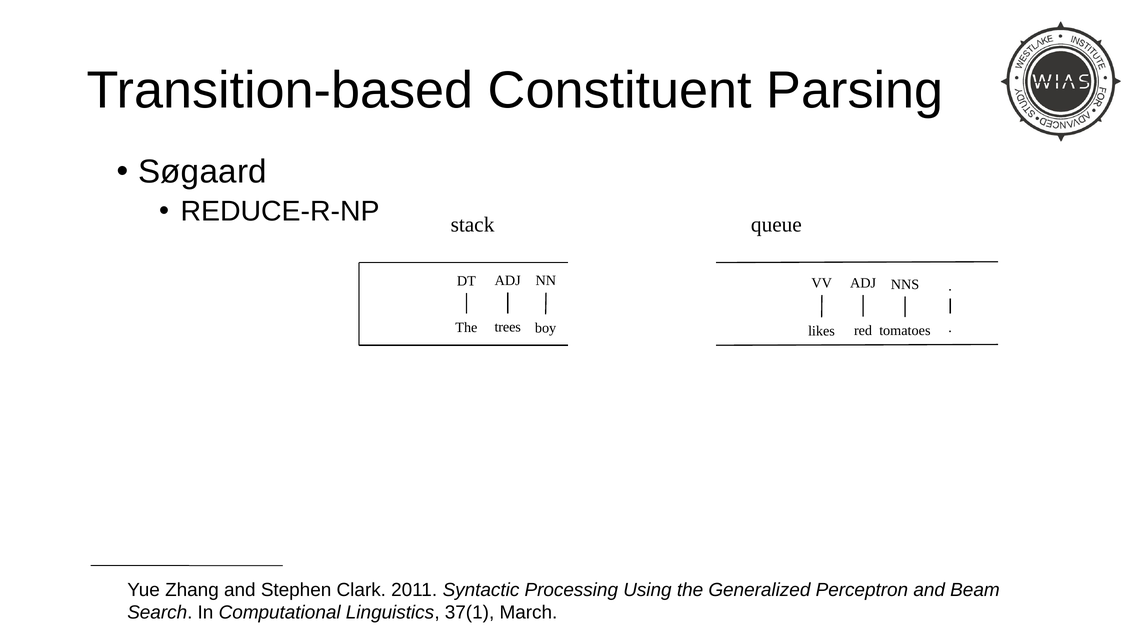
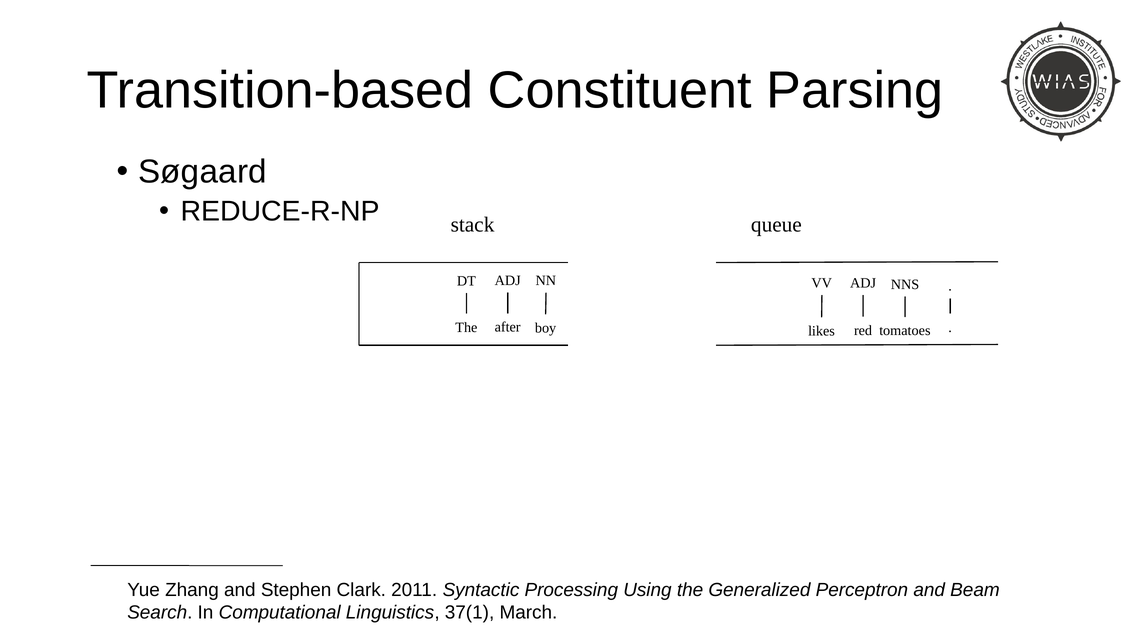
trees: trees -> after
